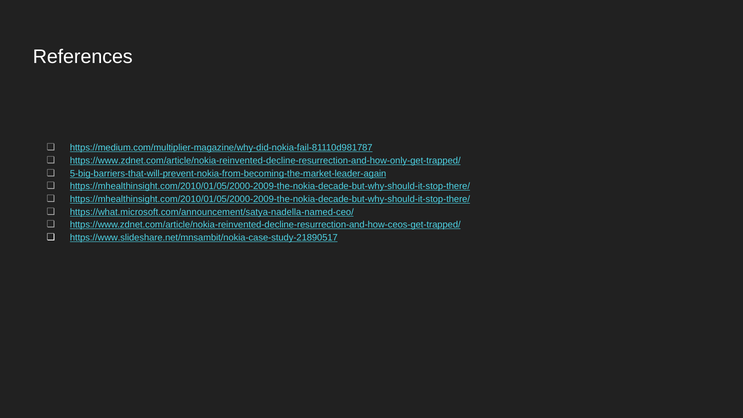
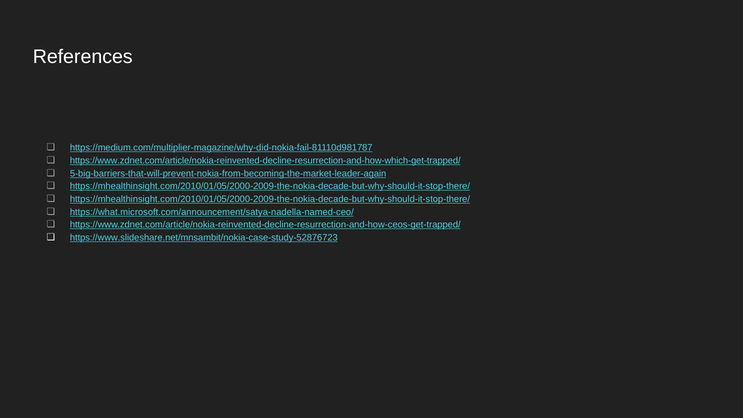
https://www.zdnet.com/article/nokia-reinvented-decline-resurrection-and-how-only-get-trapped/: https://www.zdnet.com/article/nokia-reinvented-decline-resurrection-and-how-only-get-trapped/ -> https://www.zdnet.com/article/nokia-reinvented-decline-resurrection-and-how-which-get-trapped/
https://www.slideshare.net/mnsambit/nokia-case-study-21890517: https://www.slideshare.net/mnsambit/nokia-case-study-21890517 -> https://www.slideshare.net/mnsambit/nokia-case-study-52876723
